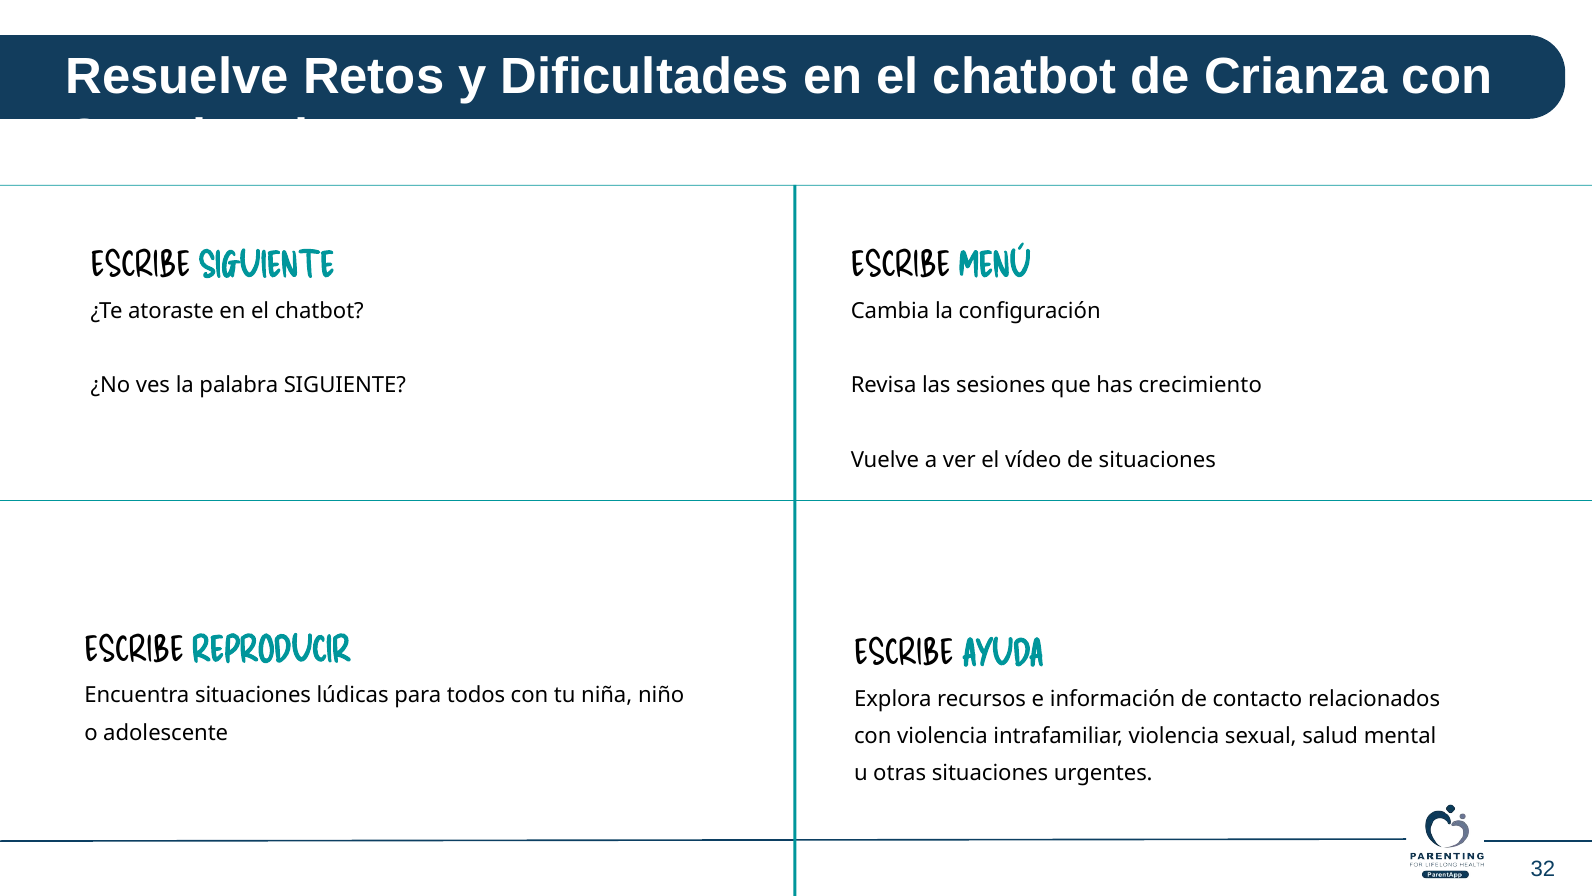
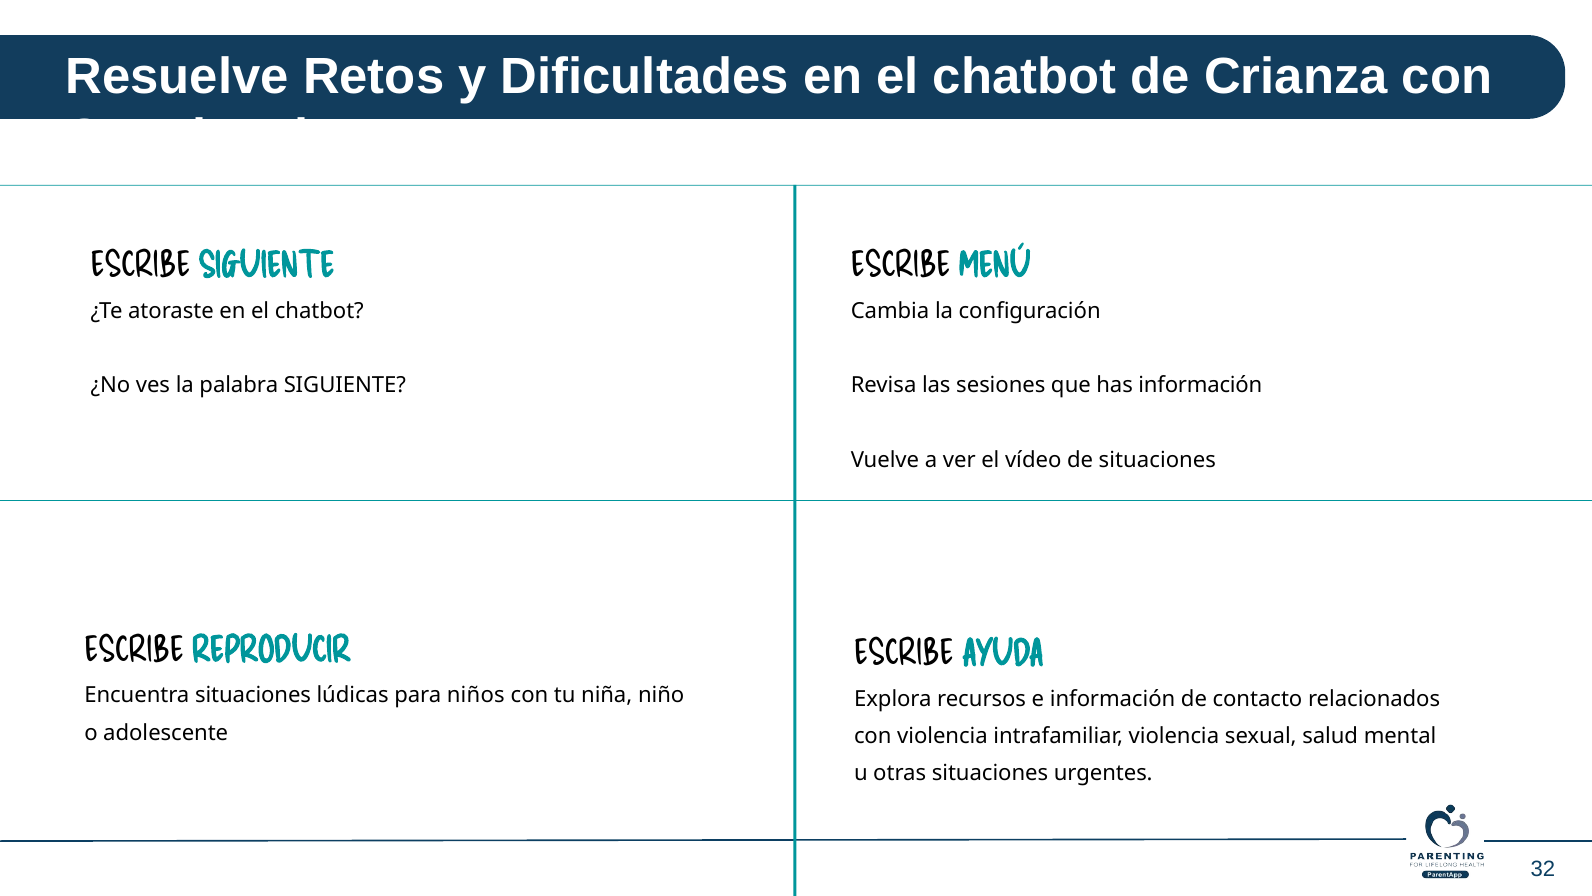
has crecimiento: crecimiento -> información
todos: todos -> niños
